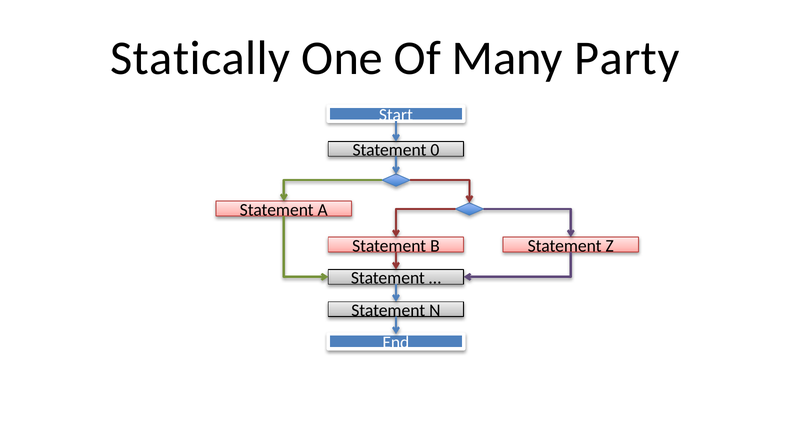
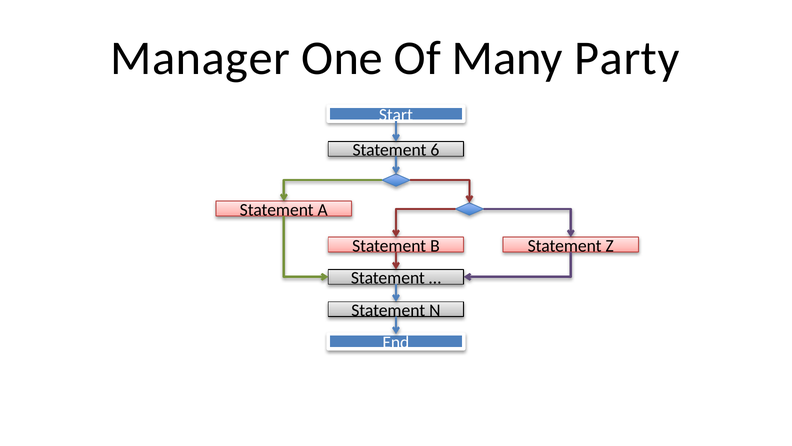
Statically: Statically -> Manager
0: 0 -> 6
